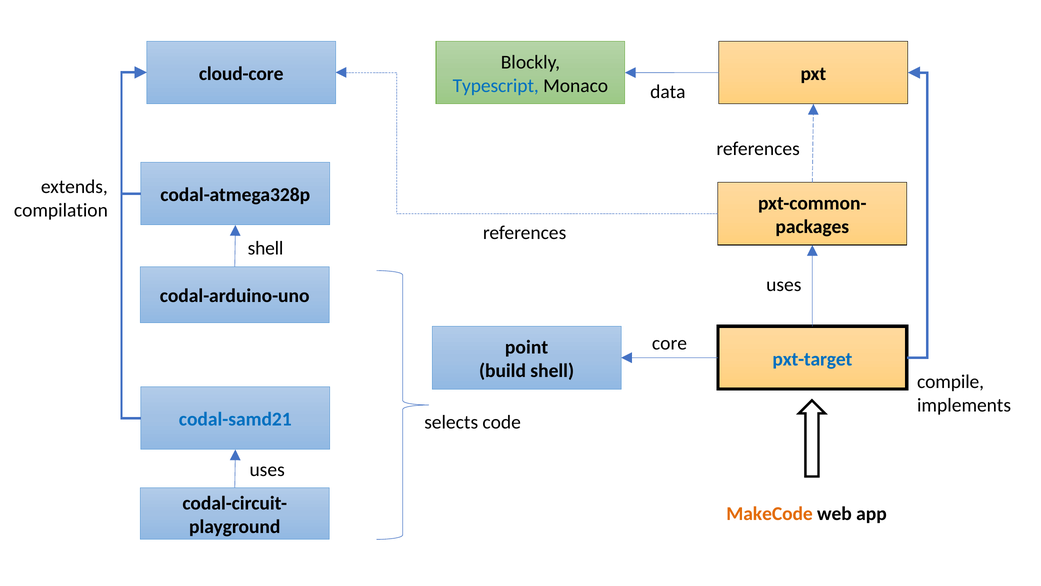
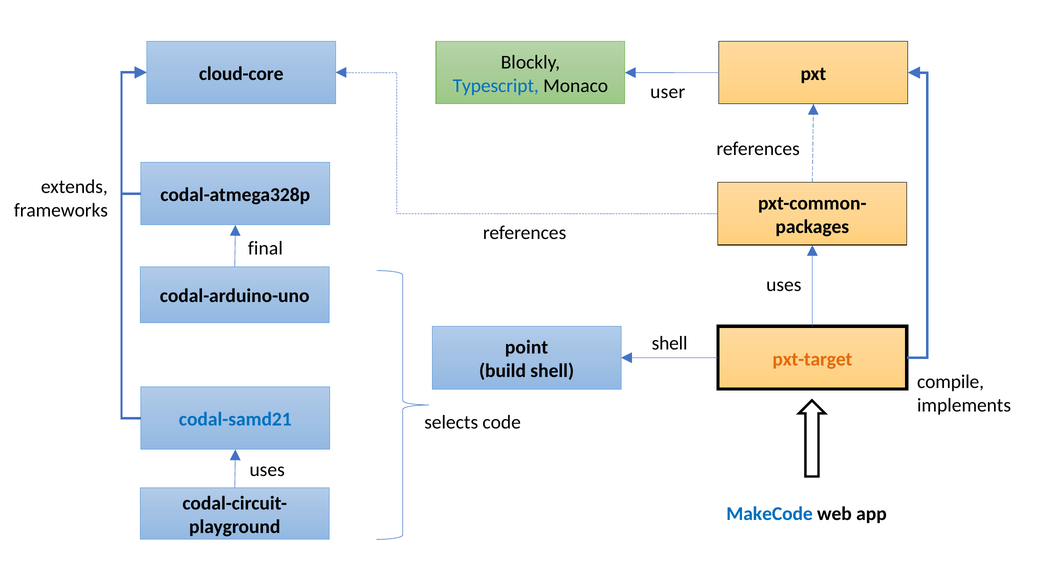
data: data -> user
compilation: compilation -> frameworks
shell at (266, 248): shell -> final
core at (669, 343): core -> shell
pxt-target colour: blue -> orange
MakeCode colour: orange -> blue
